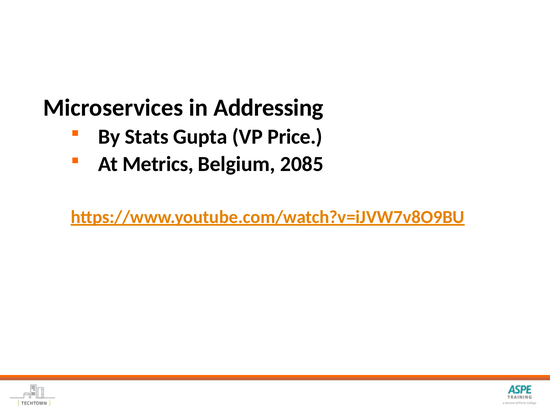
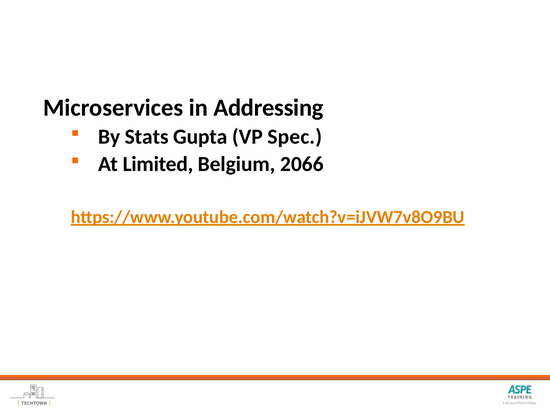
Price: Price -> Spec
Metrics: Metrics -> Limited
2085: 2085 -> 2066
